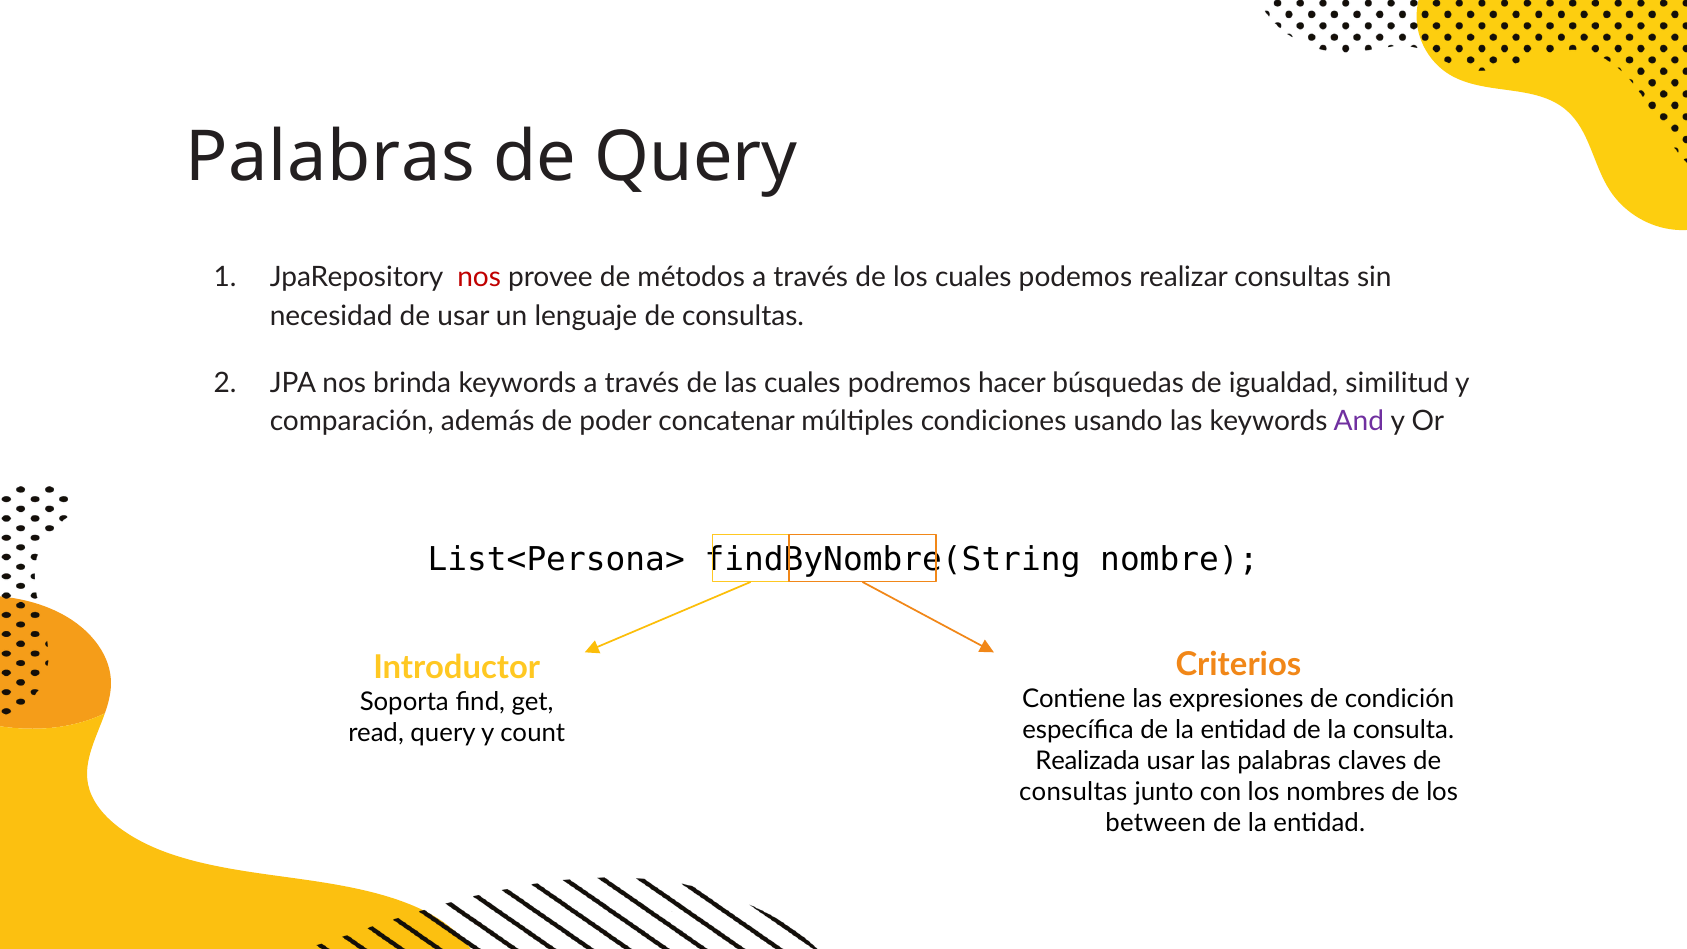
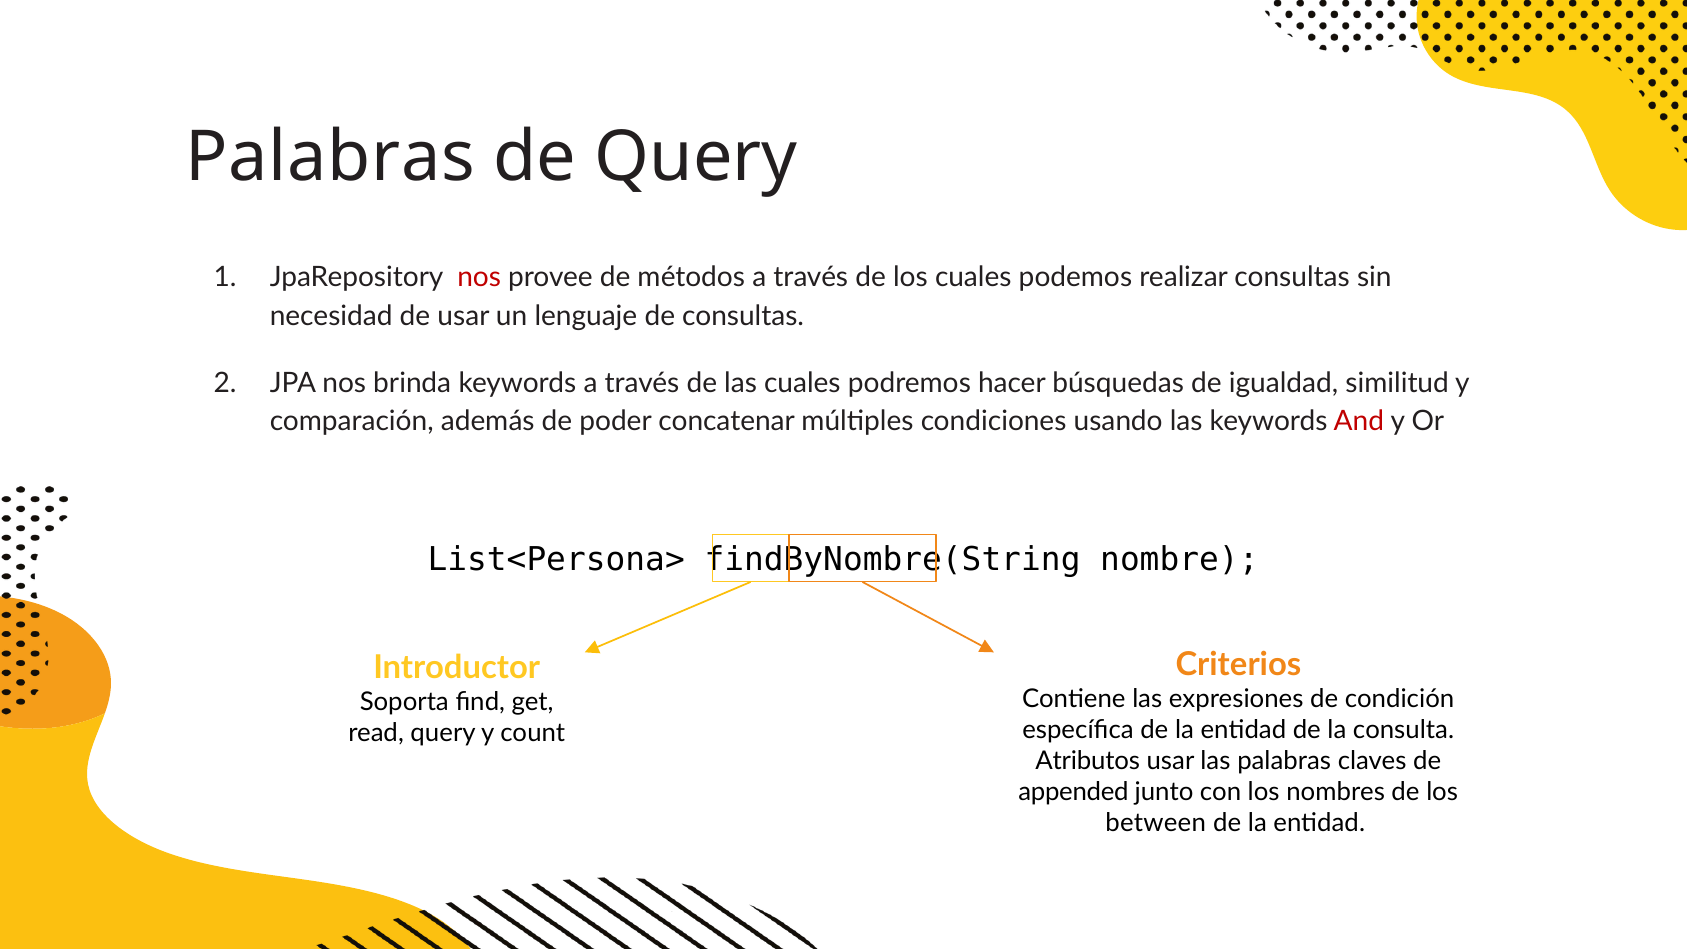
And colour: purple -> red
Realizada: Realizada -> Atributos
consultas at (1073, 792): consultas -> appended
